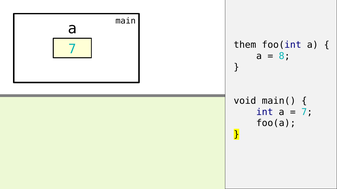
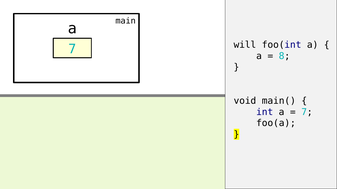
them: them -> will
